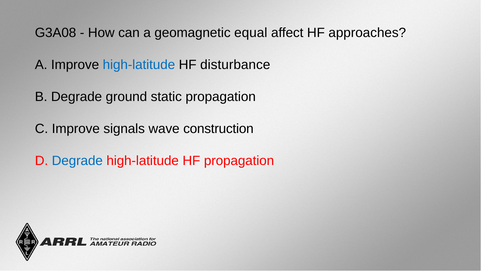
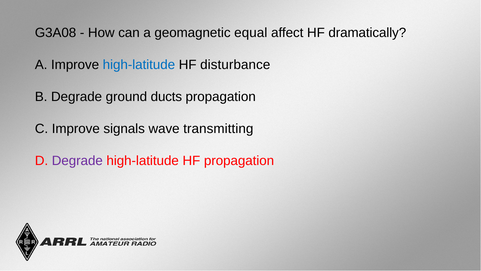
approaches: approaches -> dramatically
static: static -> ducts
construction: construction -> transmitting
Degrade at (77, 160) colour: blue -> purple
